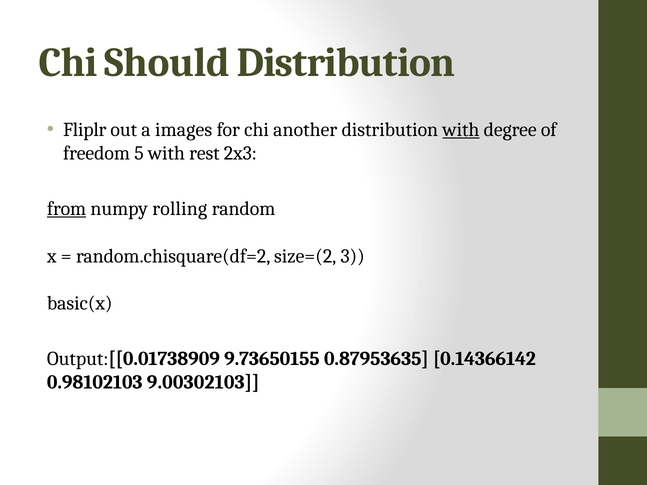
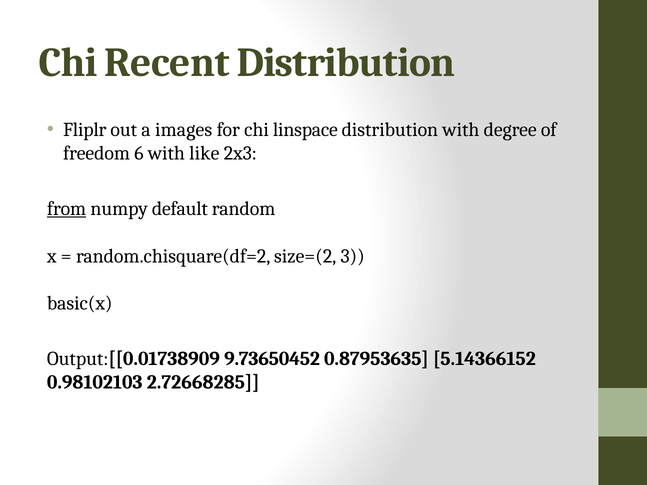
Should: Should -> Recent
another: another -> linspace
with at (461, 130) underline: present -> none
5: 5 -> 6
rest: rest -> like
rolling: rolling -> default
9.73650155: 9.73650155 -> 9.73650452
0.14366142: 0.14366142 -> 5.14366152
9.00302103: 9.00302103 -> 2.72668285
